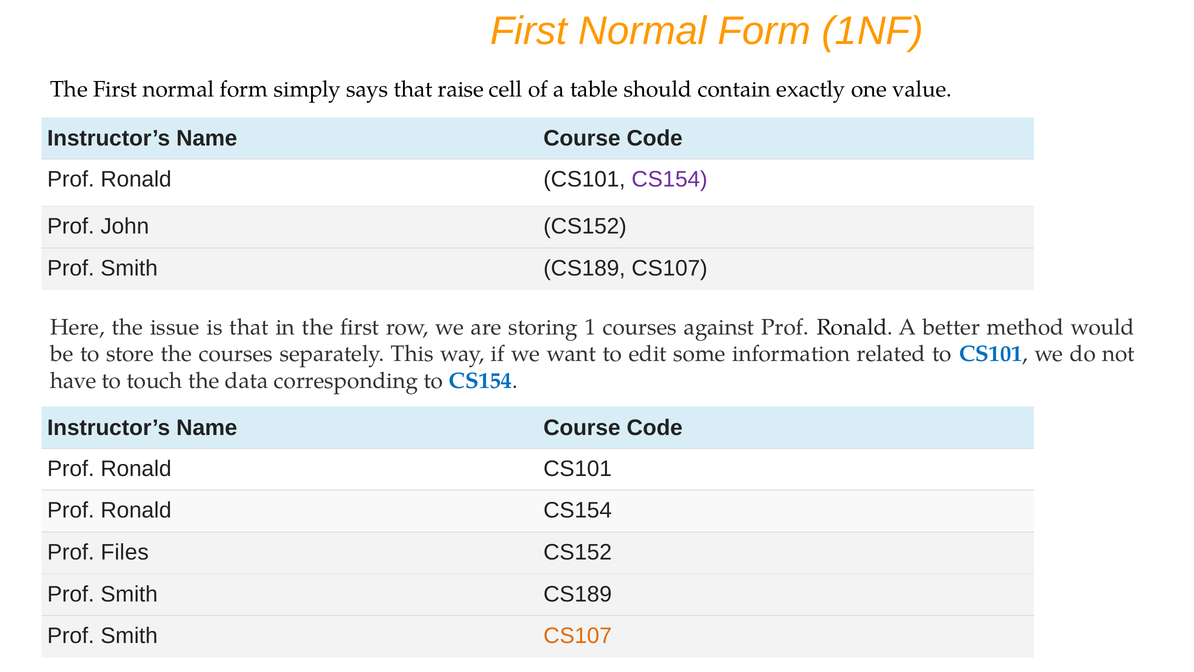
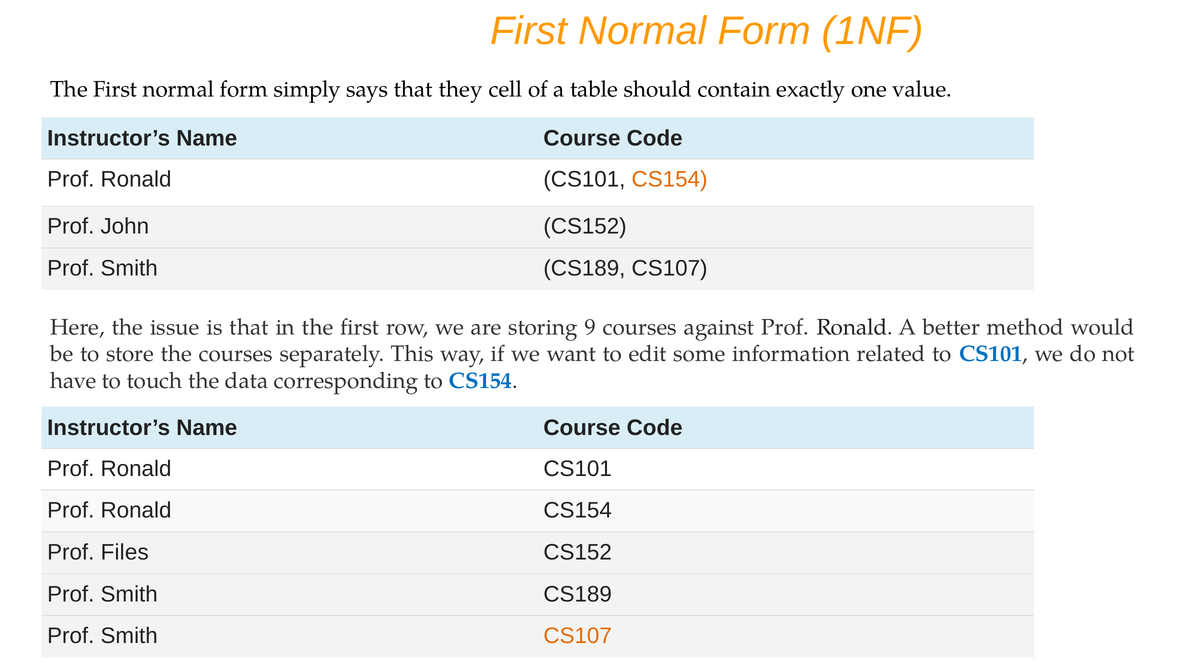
raise: raise -> they
CS154 at (670, 179) colour: purple -> orange
1: 1 -> 9
